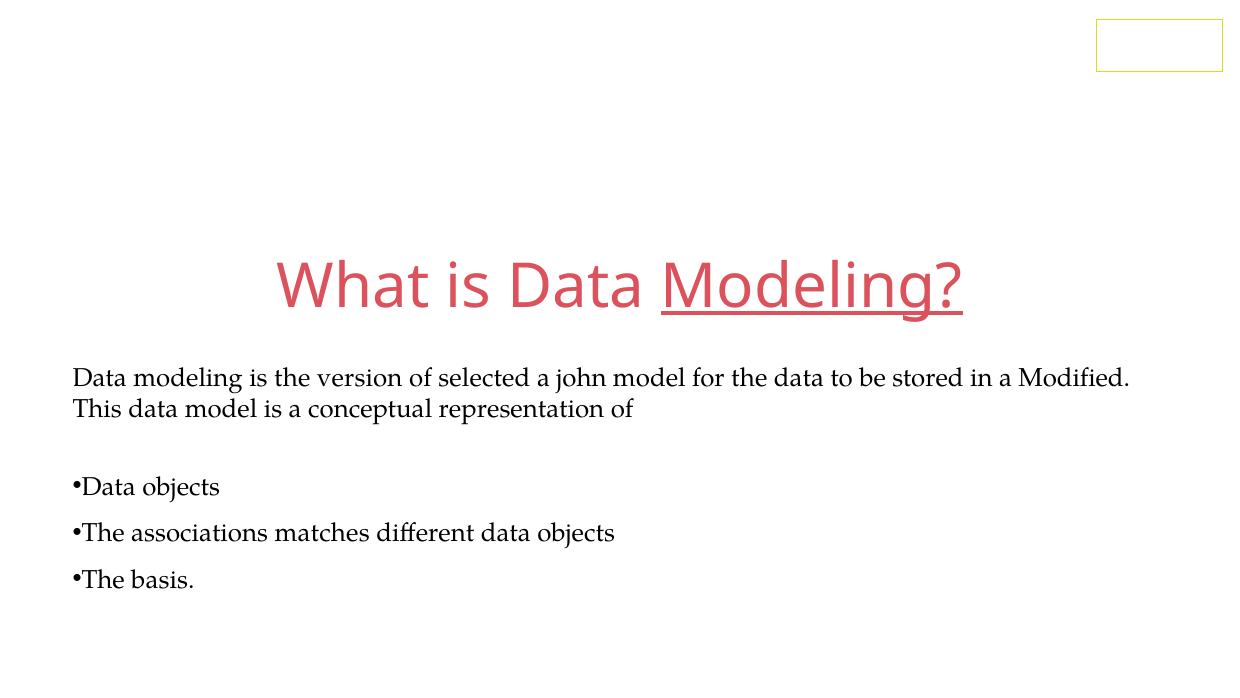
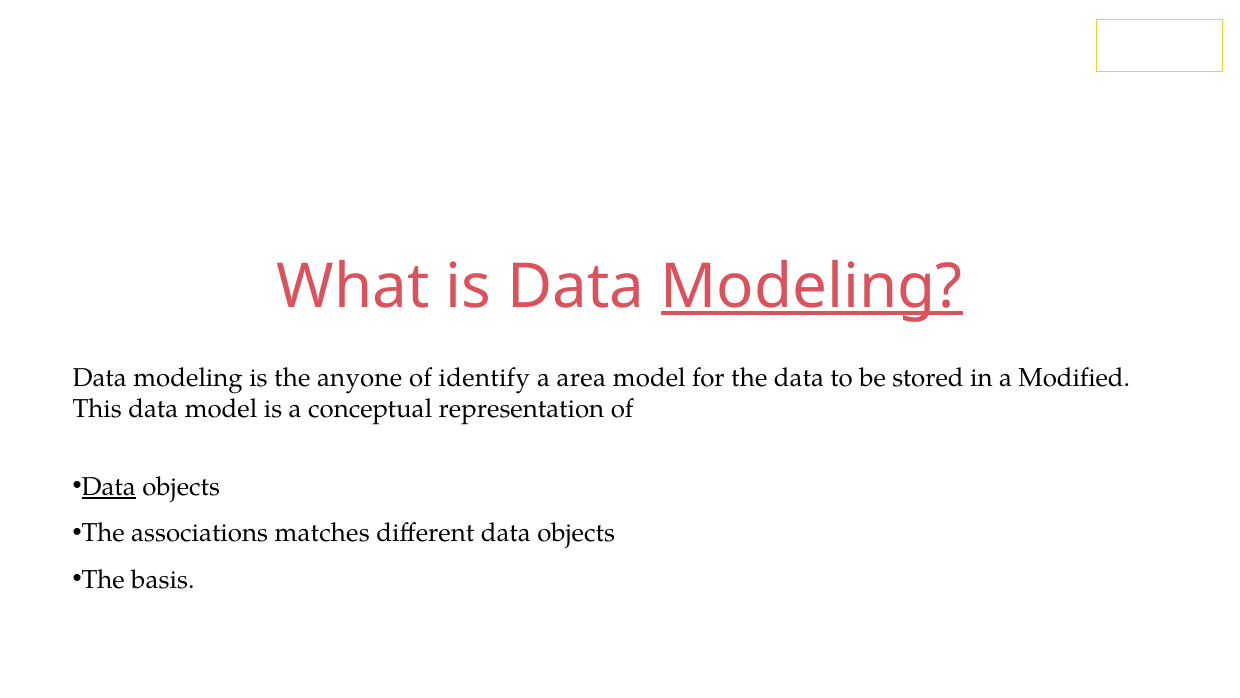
version: version -> anyone
selected: selected -> identify
john: john -> area
Data at (109, 486) underline: none -> present
